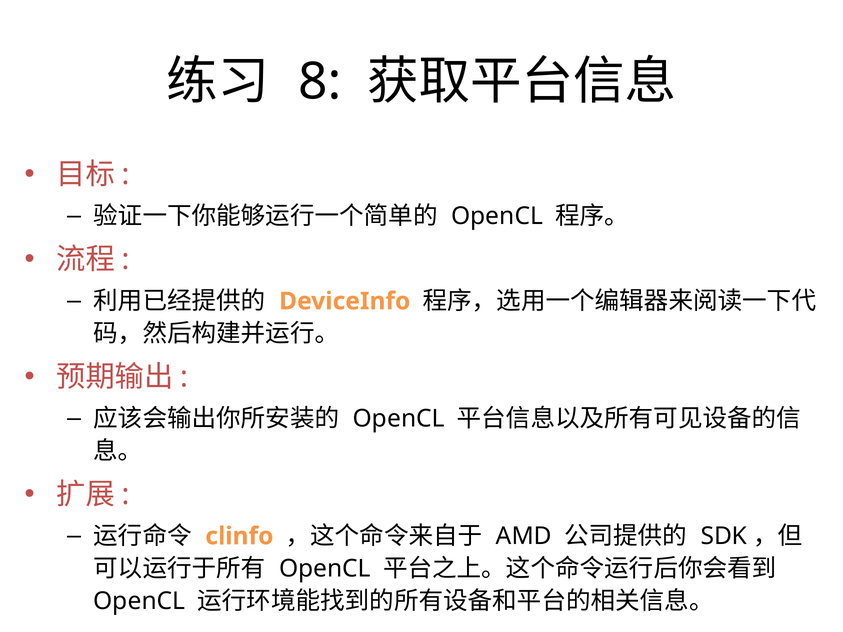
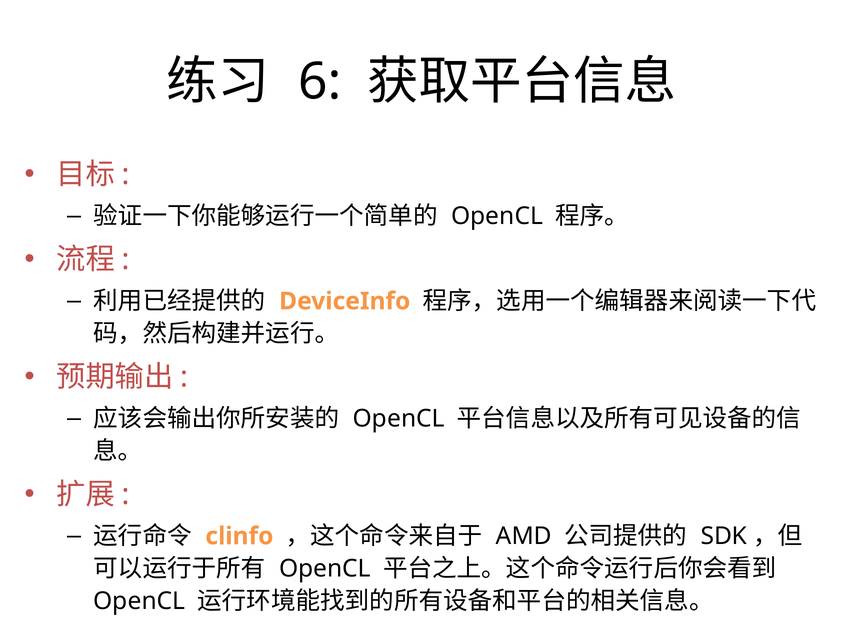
8: 8 -> 6
